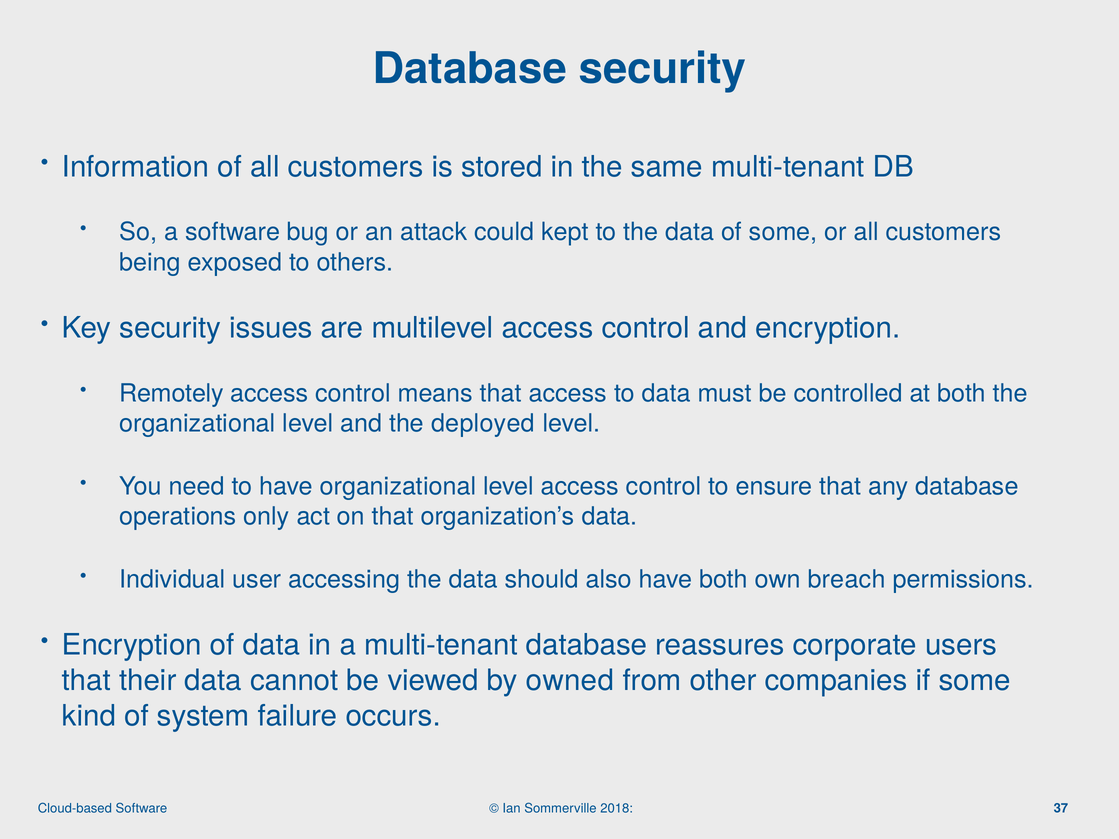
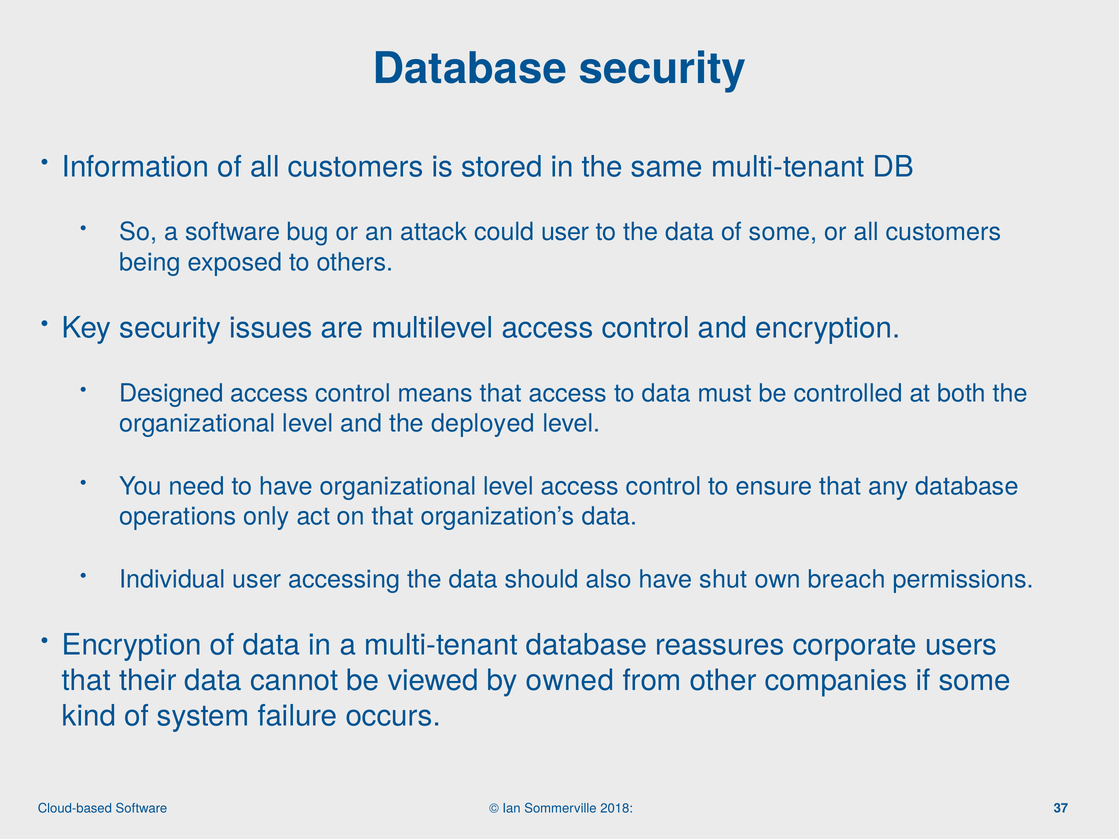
could kept: kept -> user
Remotely: Remotely -> Designed
have both: both -> shut
